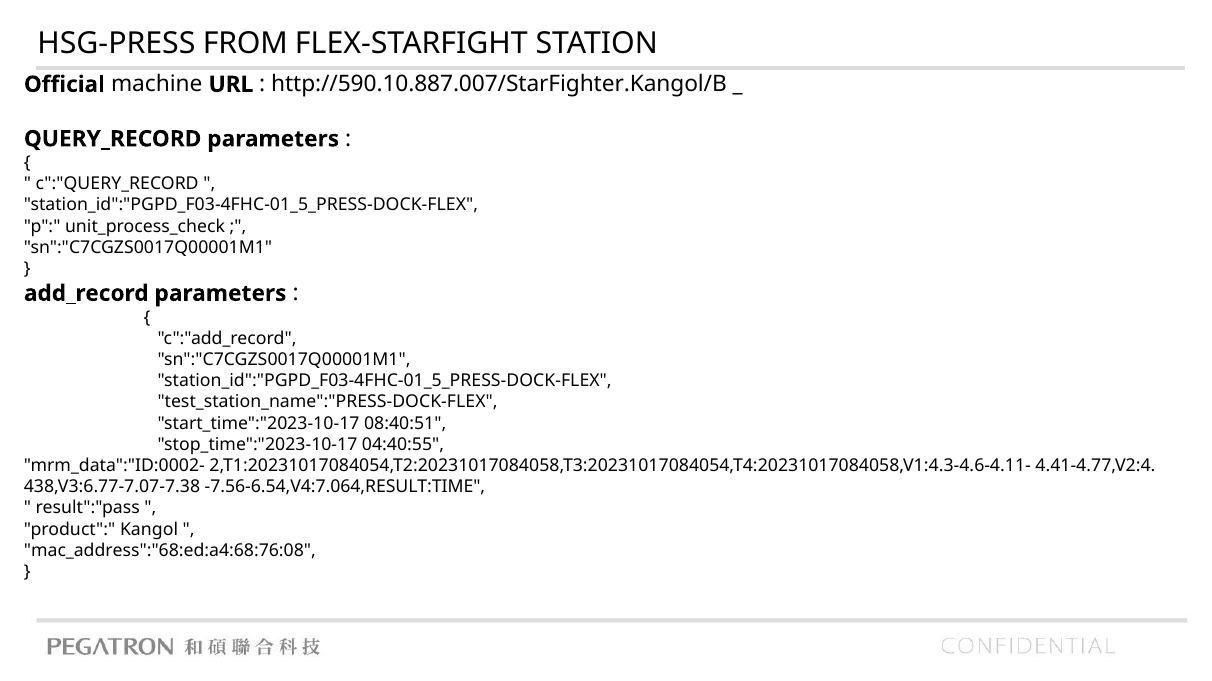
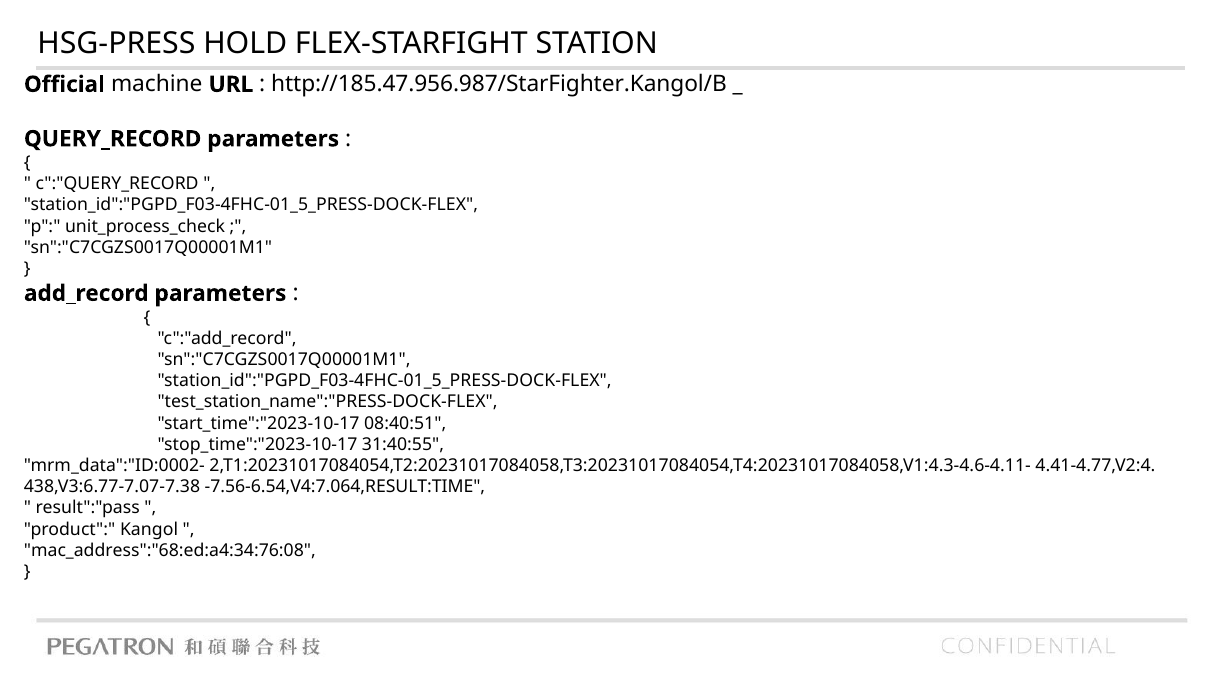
FROM: FROM -> HOLD
http://590.10.887.007/StarFighter.Kangol/B: http://590.10.887.007/StarFighter.Kangol/B -> http://185.47.956.987/StarFighter.Kangol/B
04:40:55: 04:40:55 -> 31:40:55
mac_address":"68:ed:a4:68:76:08: mac_address":"68:ed:a4:68:76:08 -> mac_address":"68:ed:a4:34:76:08
